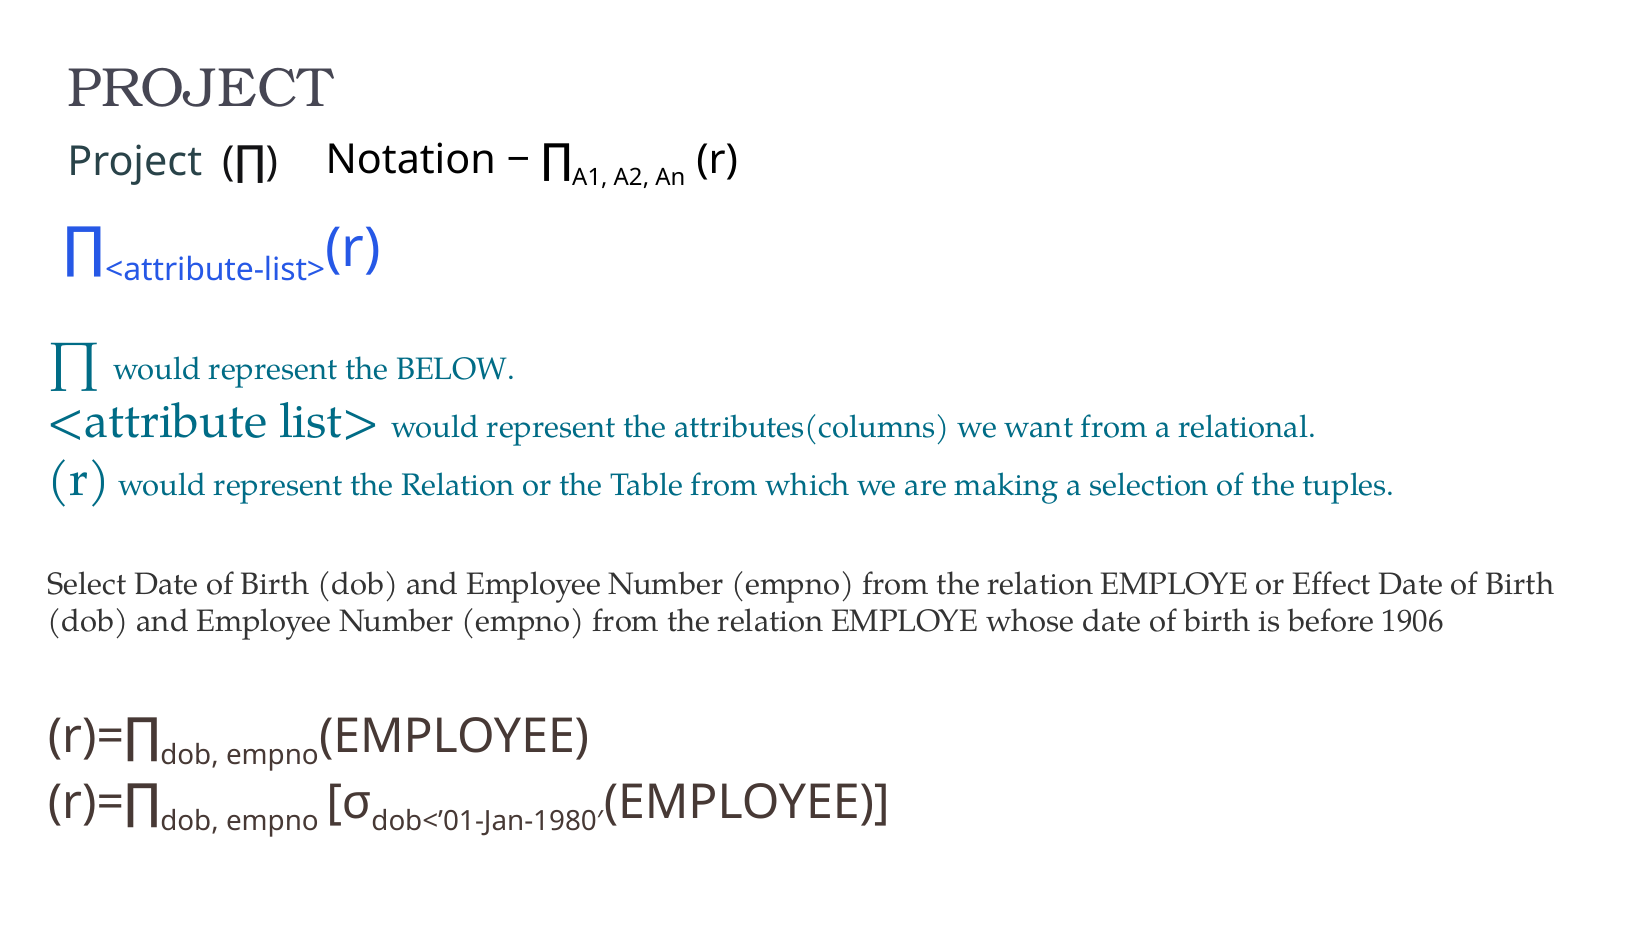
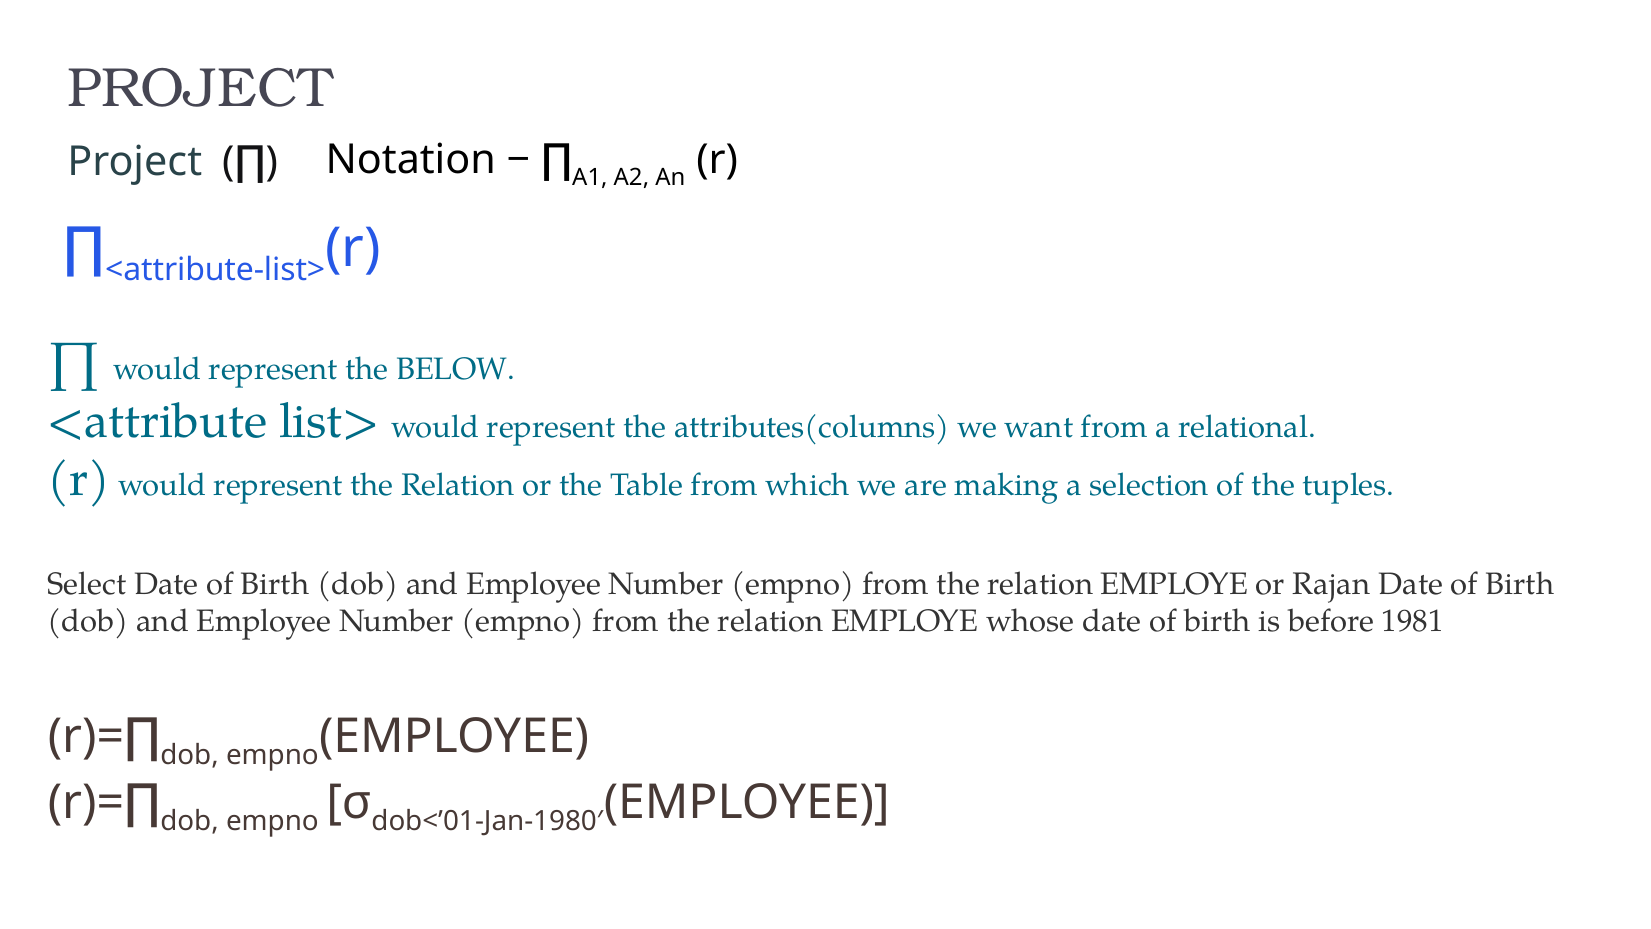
Effect: Effect -> Rajan
1906: 1906 -> 1981
